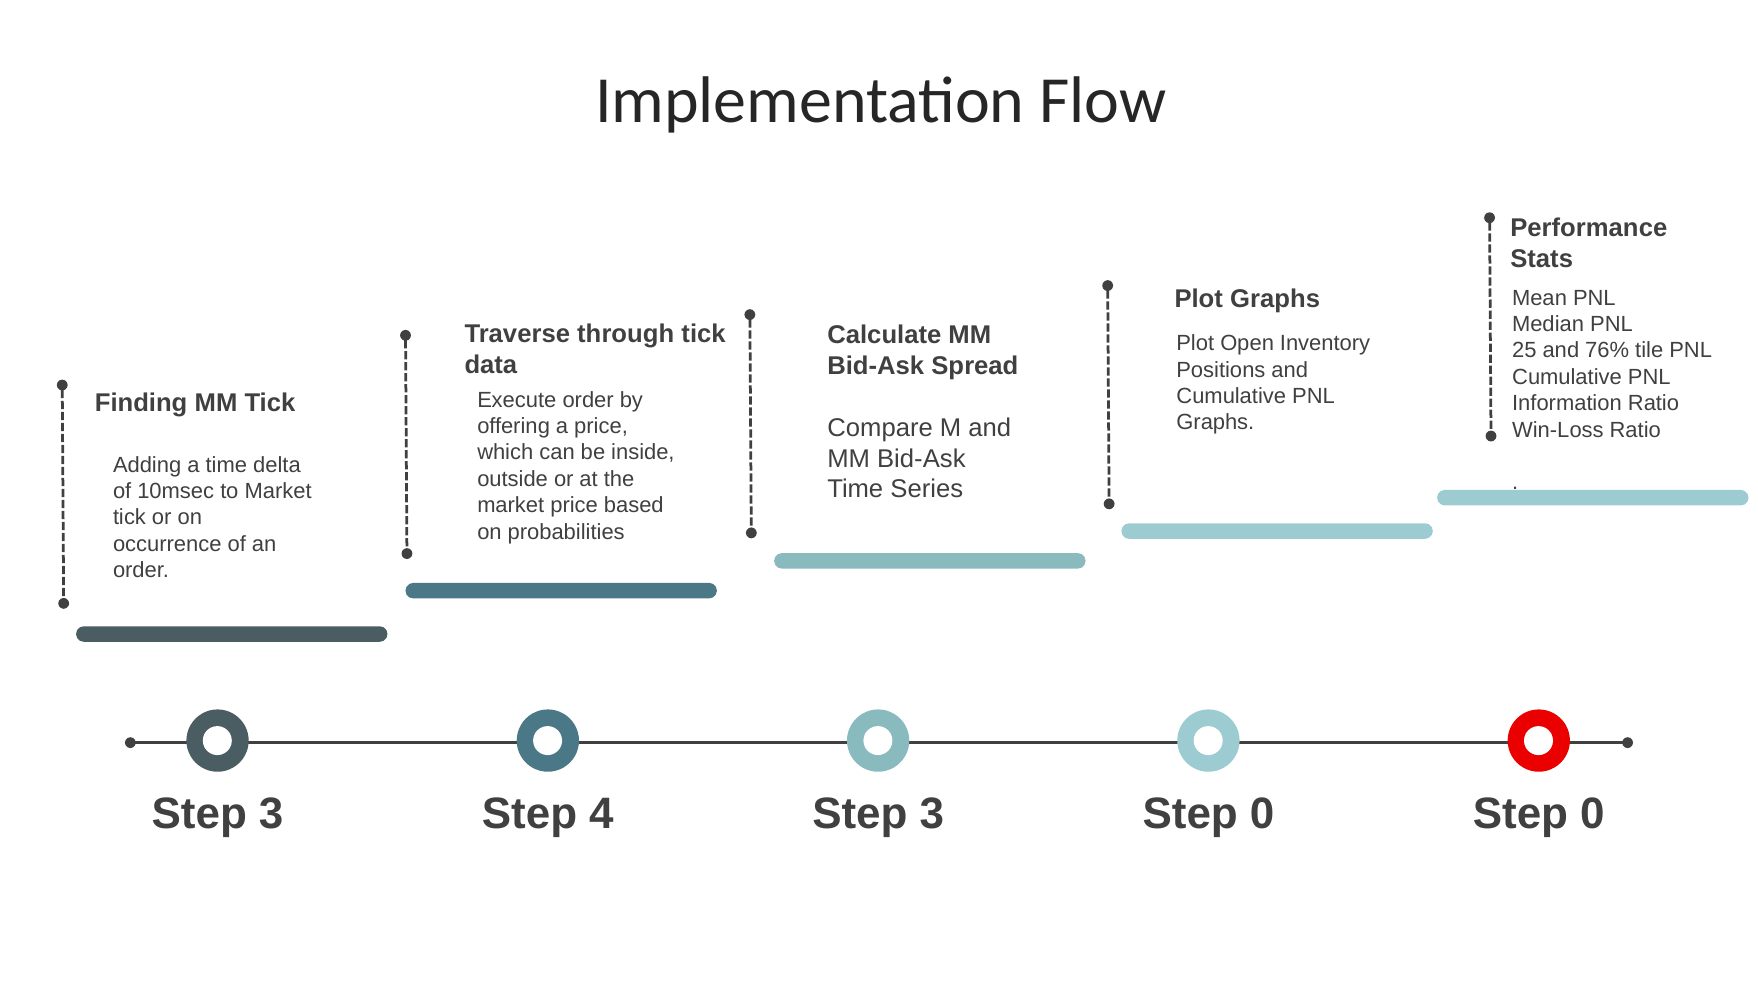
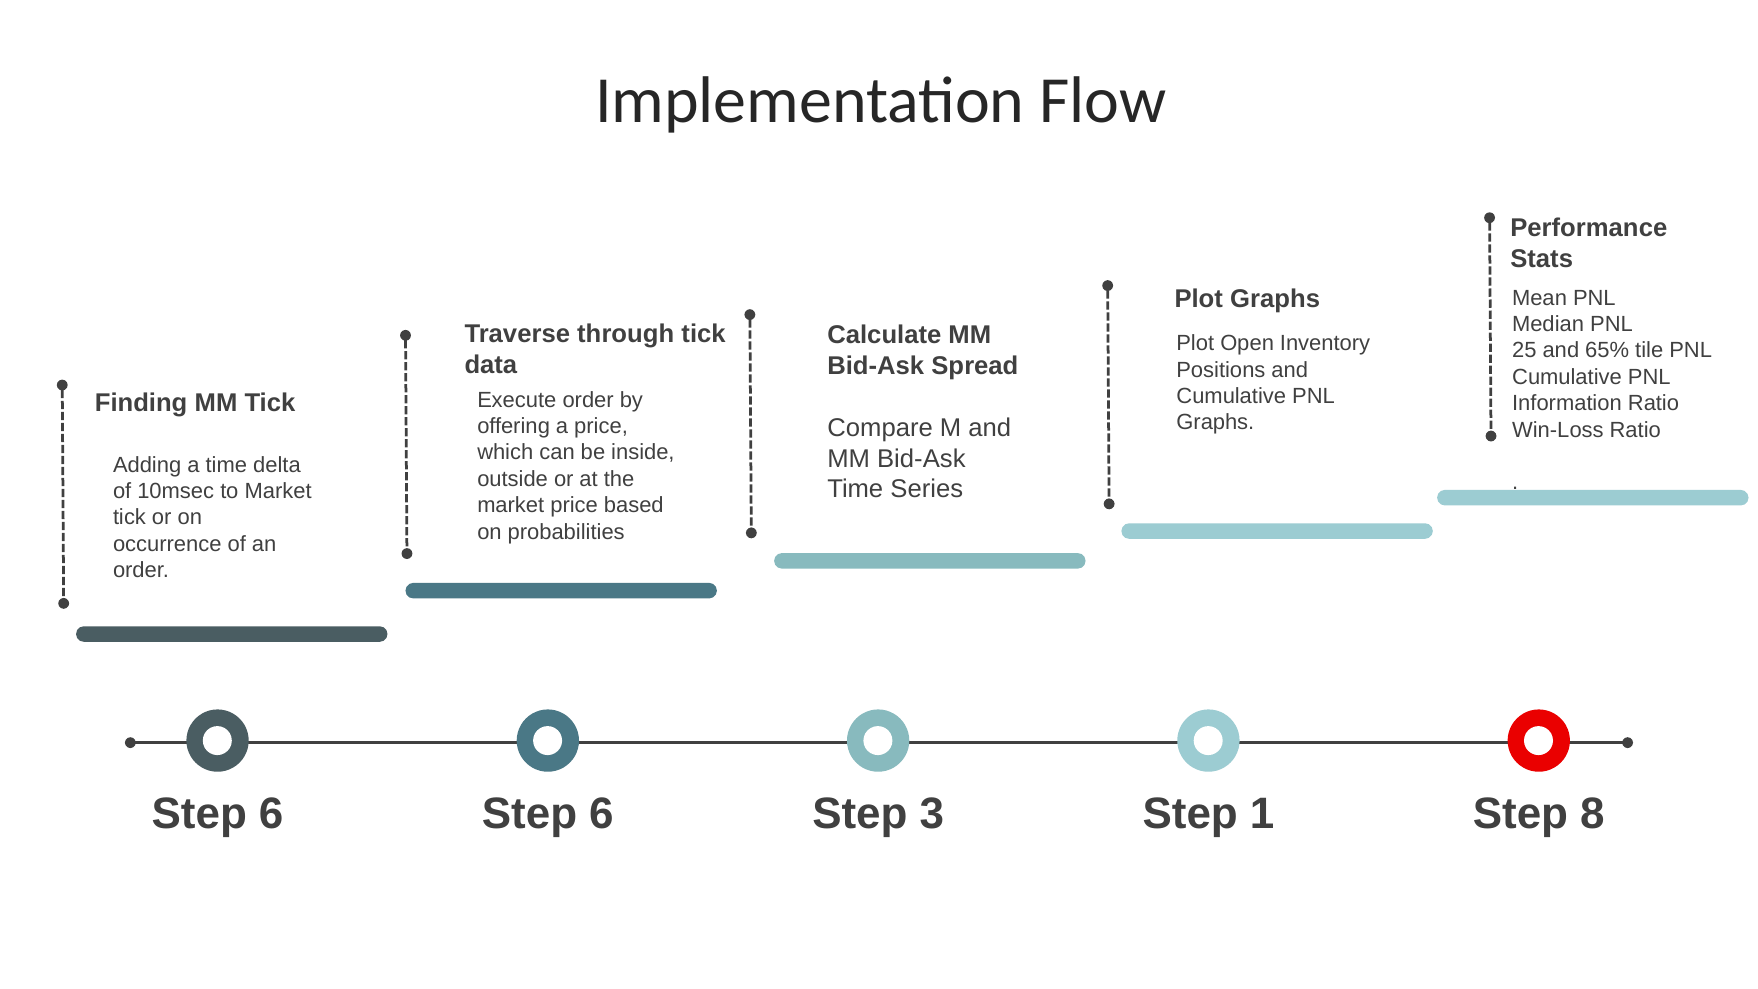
76%: 76% -> 65%
3 at (271, 814): 3 -> 6
4 at (601, 814): 4 -> 6
3 Step 0: 0 -> 1
0 at (1592, 814): 0 -> 8
